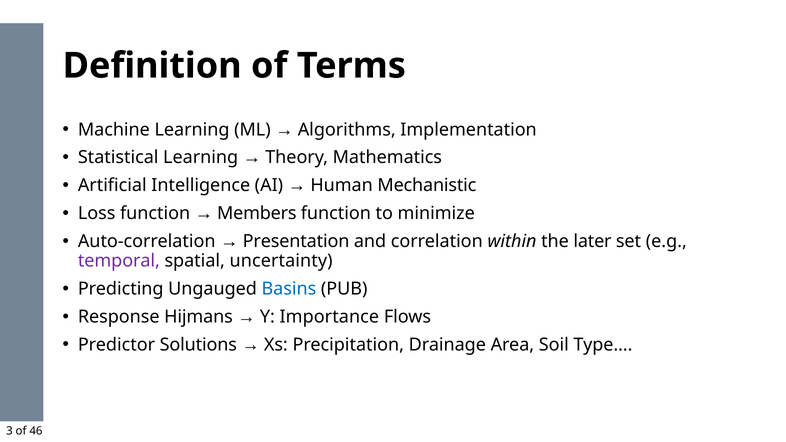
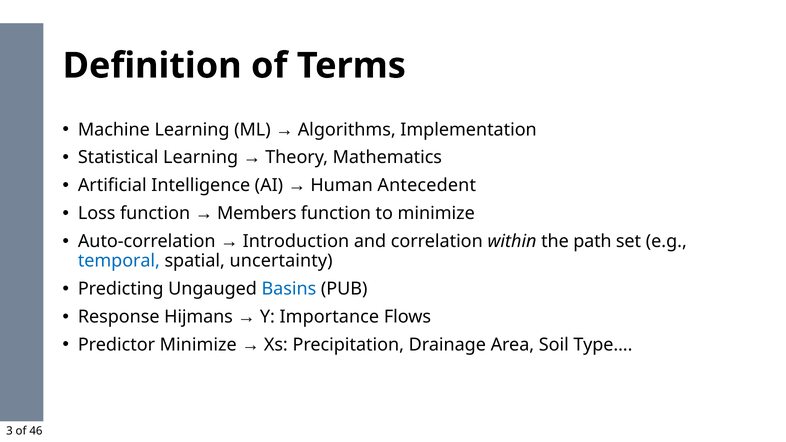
Mechanistic: Mechanistic -> Antecedent
Presentation: Presentation -> Introduction
later: later -> path
temporal colour: purple -> blue
Predictor Solutions: Solutions -> Minimize
